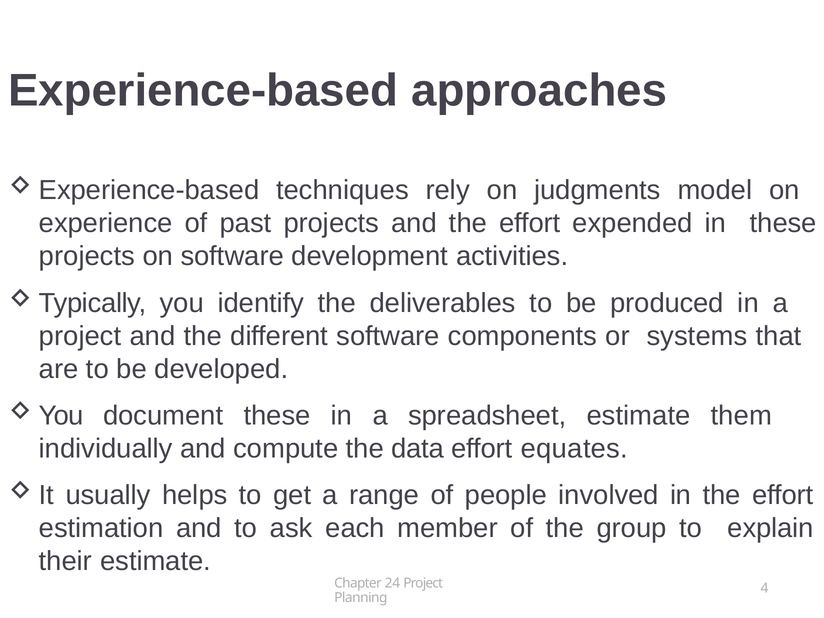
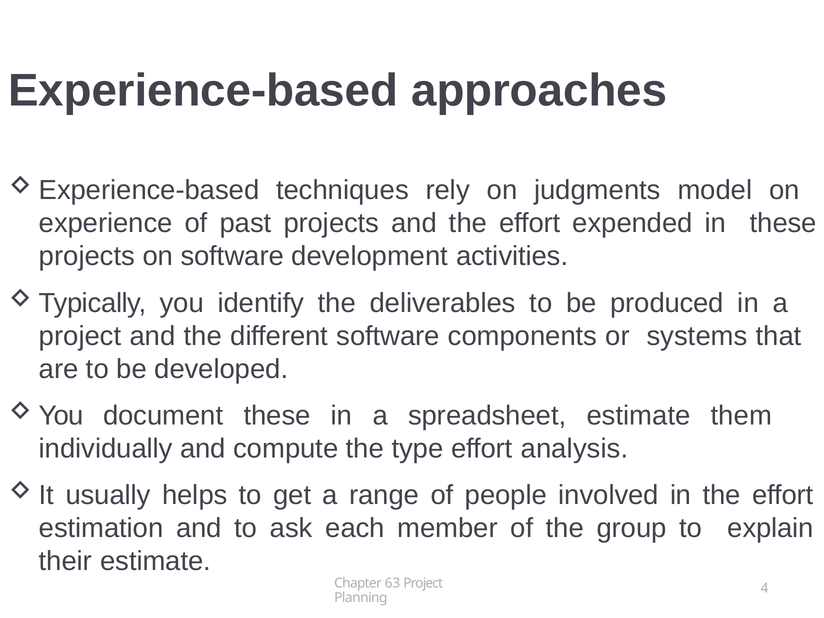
data: data -> type
equates: equates -> analysis
24: 24 -> 63
